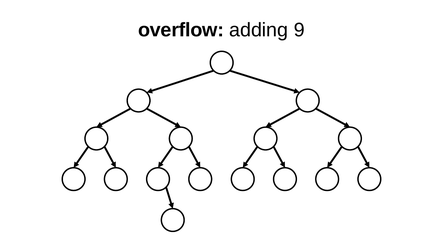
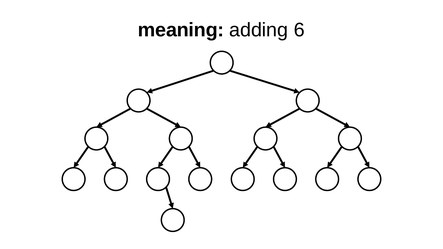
overflow: overflow -> meaning
adding 9: 9 -> 6
